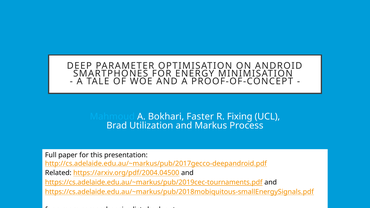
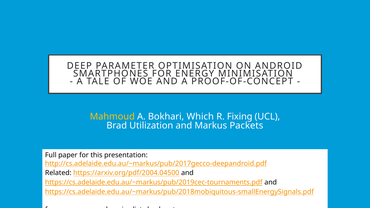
Mahmoud colour: light blue -> yellow
Faster: Faster -> Which
Process: Process -> Packets
